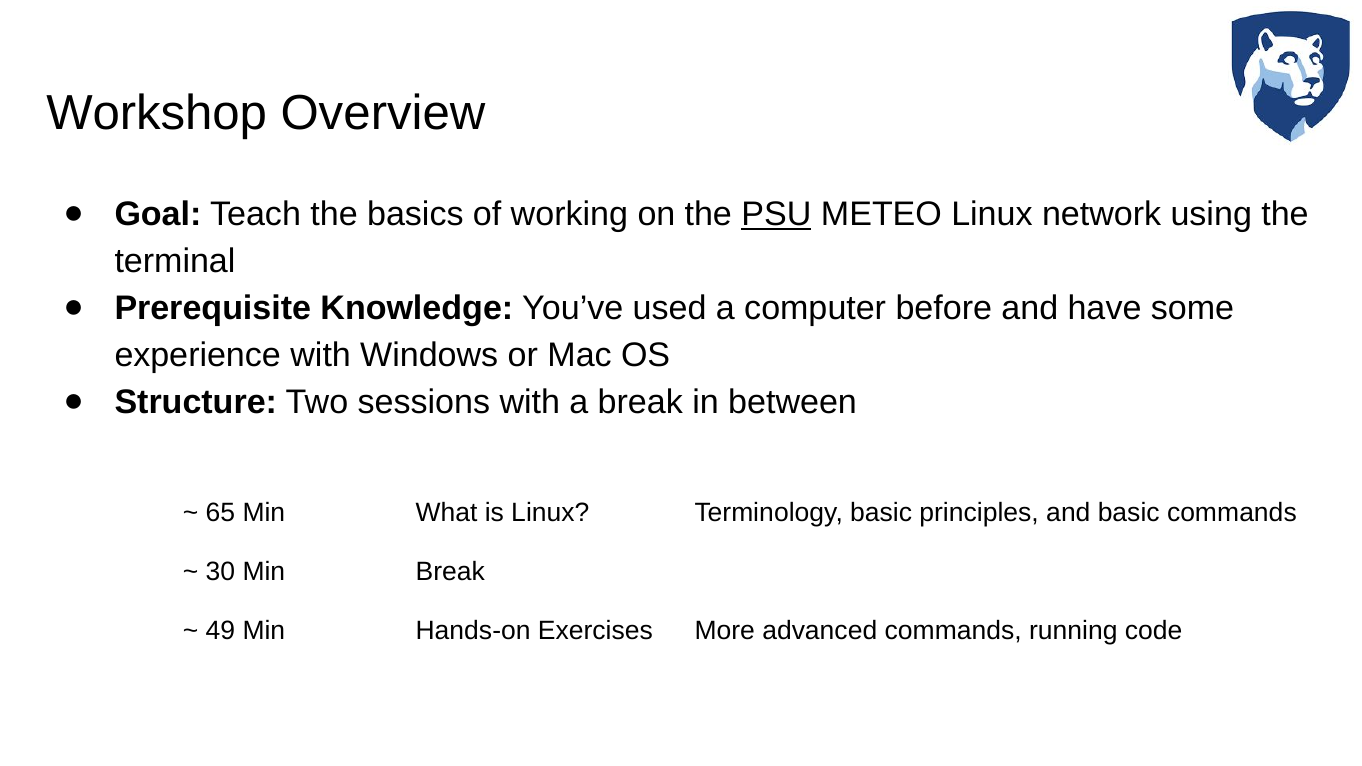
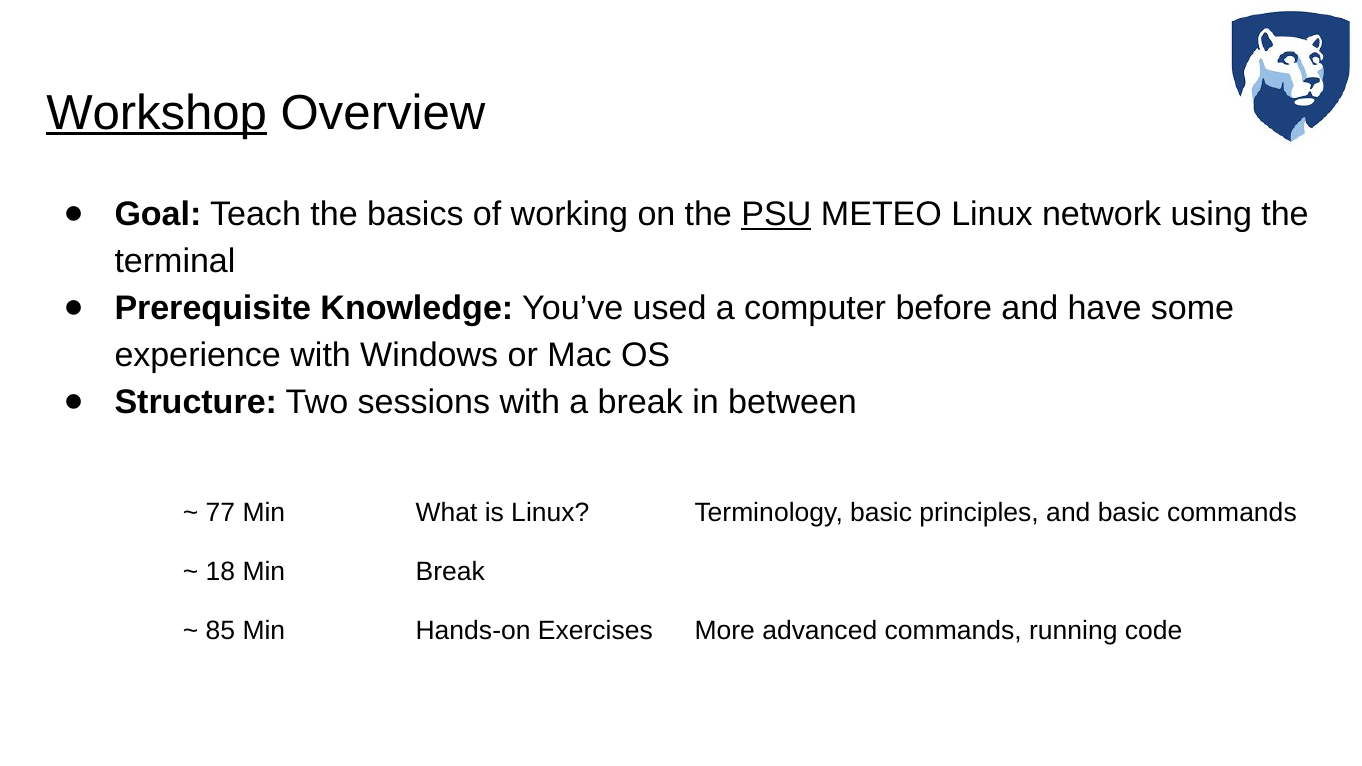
Workshop underline: none -> present
65: 65 -> 77
30: 30 -> 18
49: 49 -> 85
